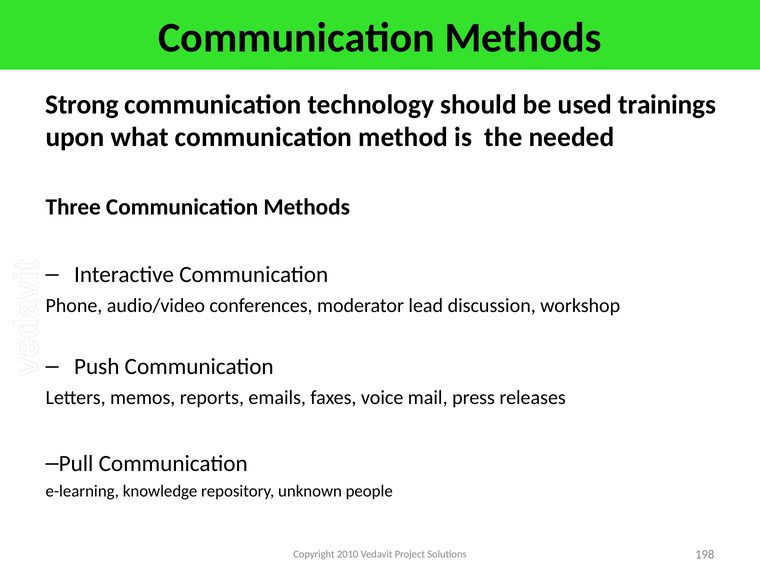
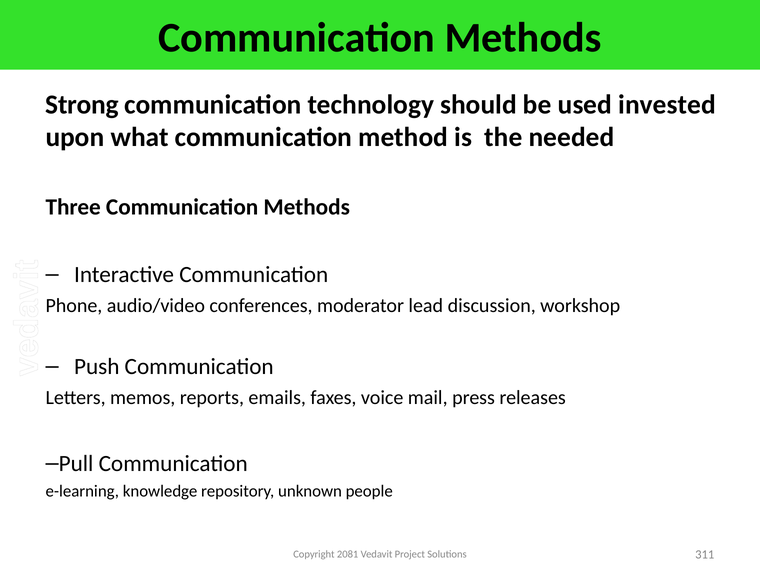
trainings: trainings -> invested
2010: 2010 -> 2081
198: 198 -> 311
